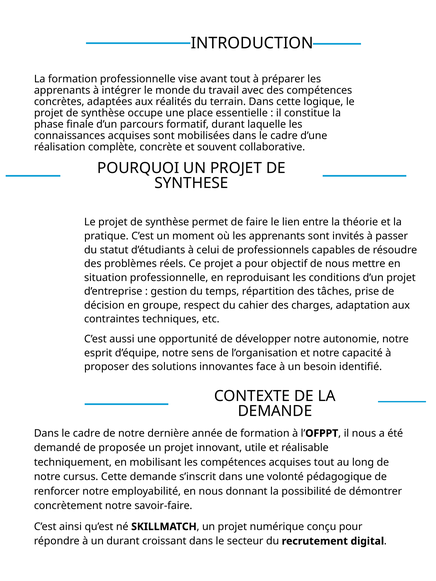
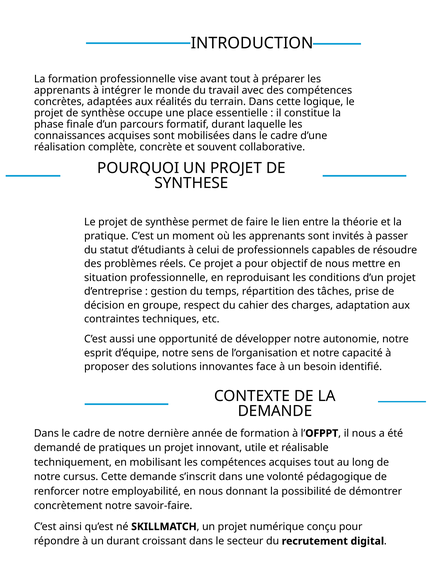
proposée: proposée -> pratiques
